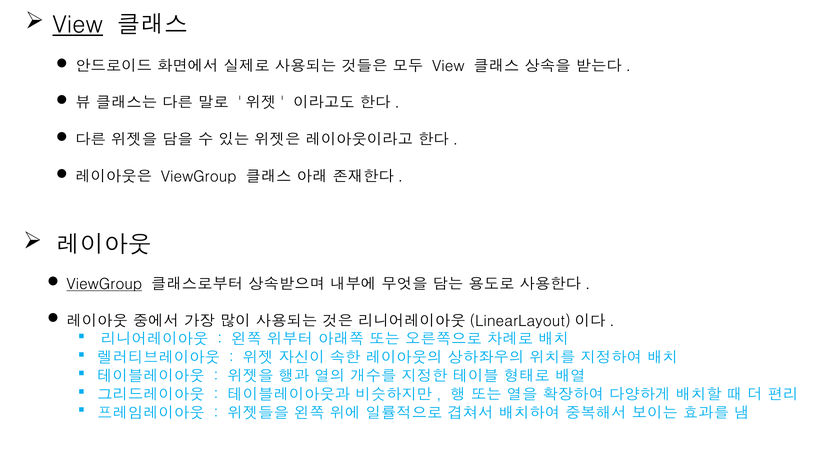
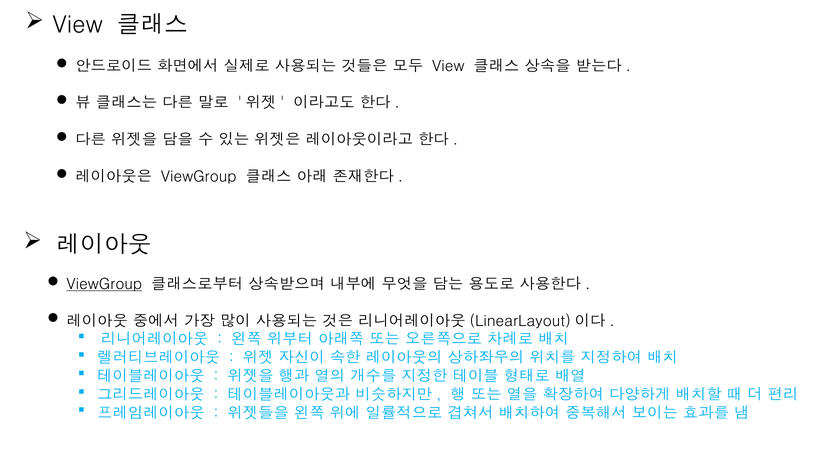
View at (78, 25) underline: present -> none
